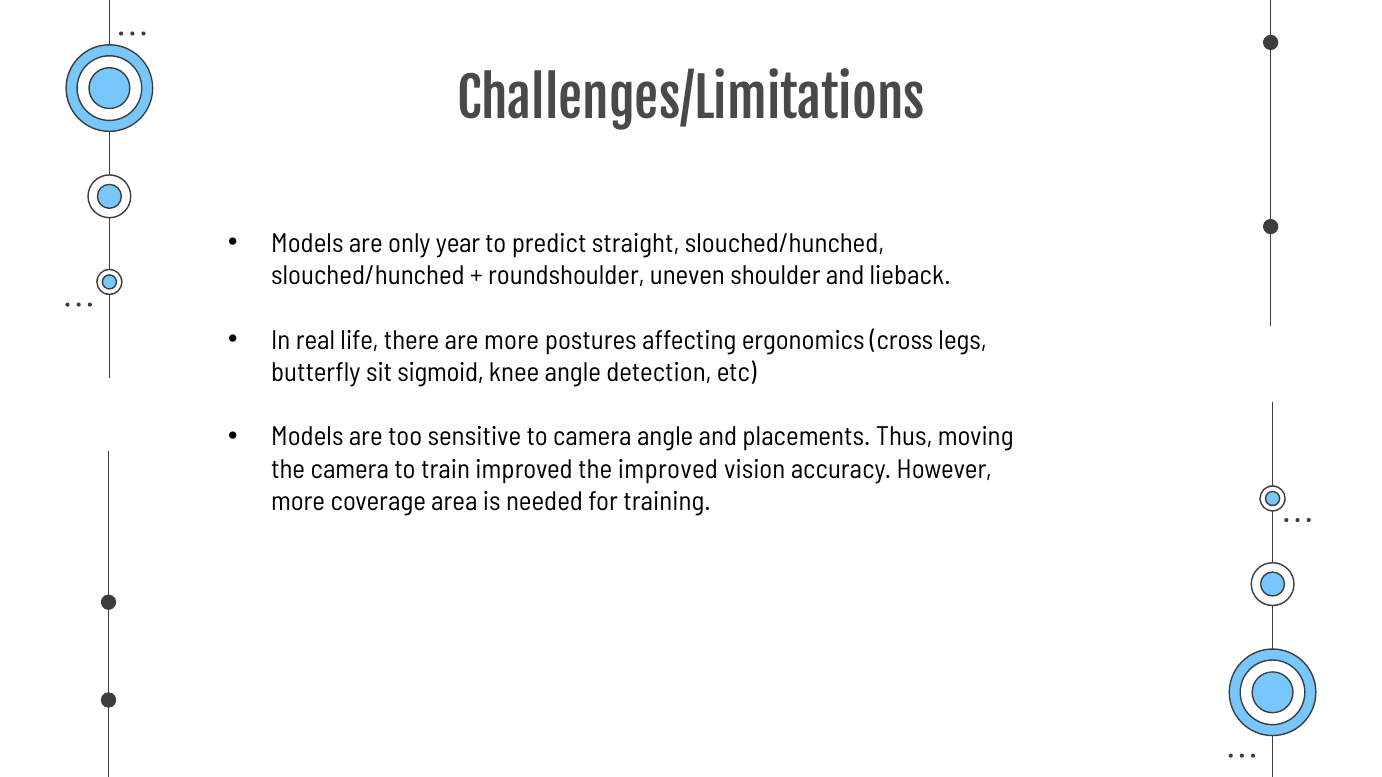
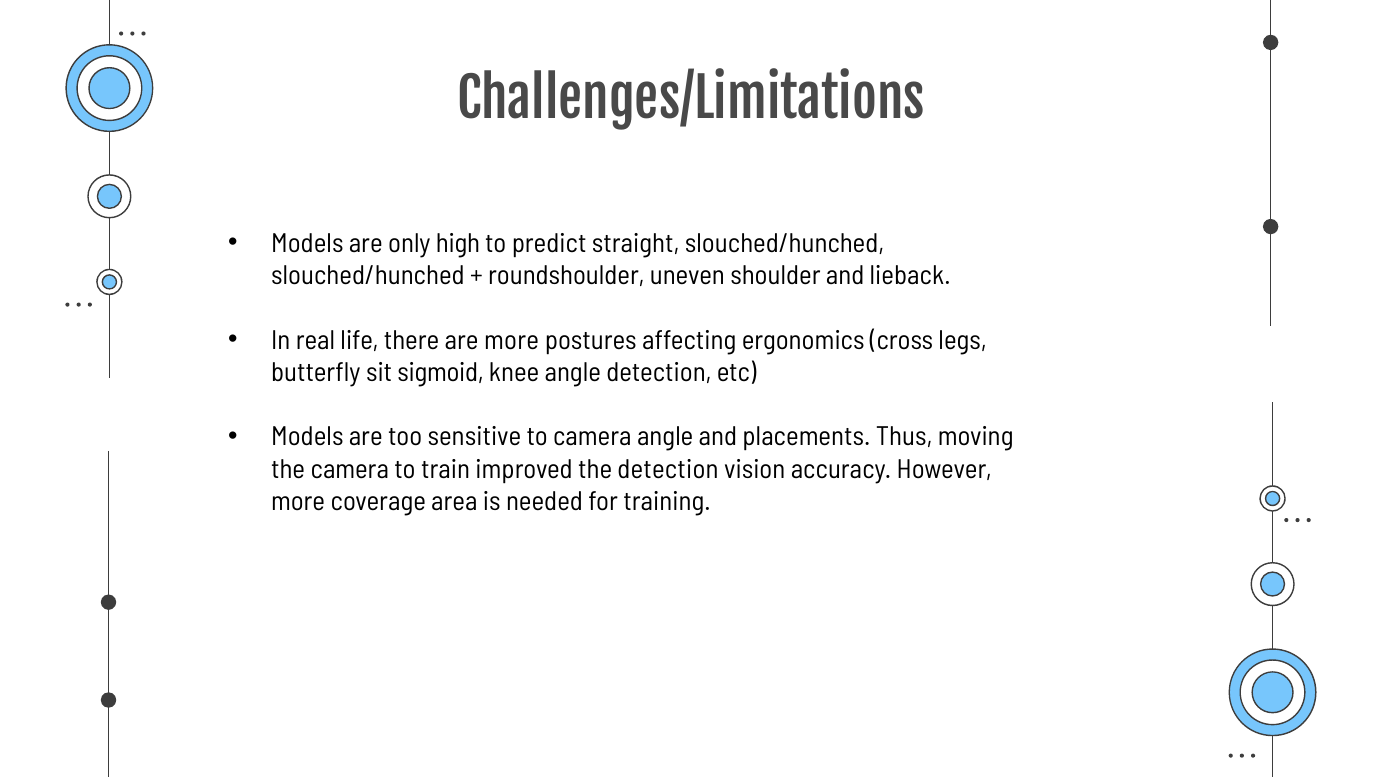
year: year -> high
the improved: improved -> detection
